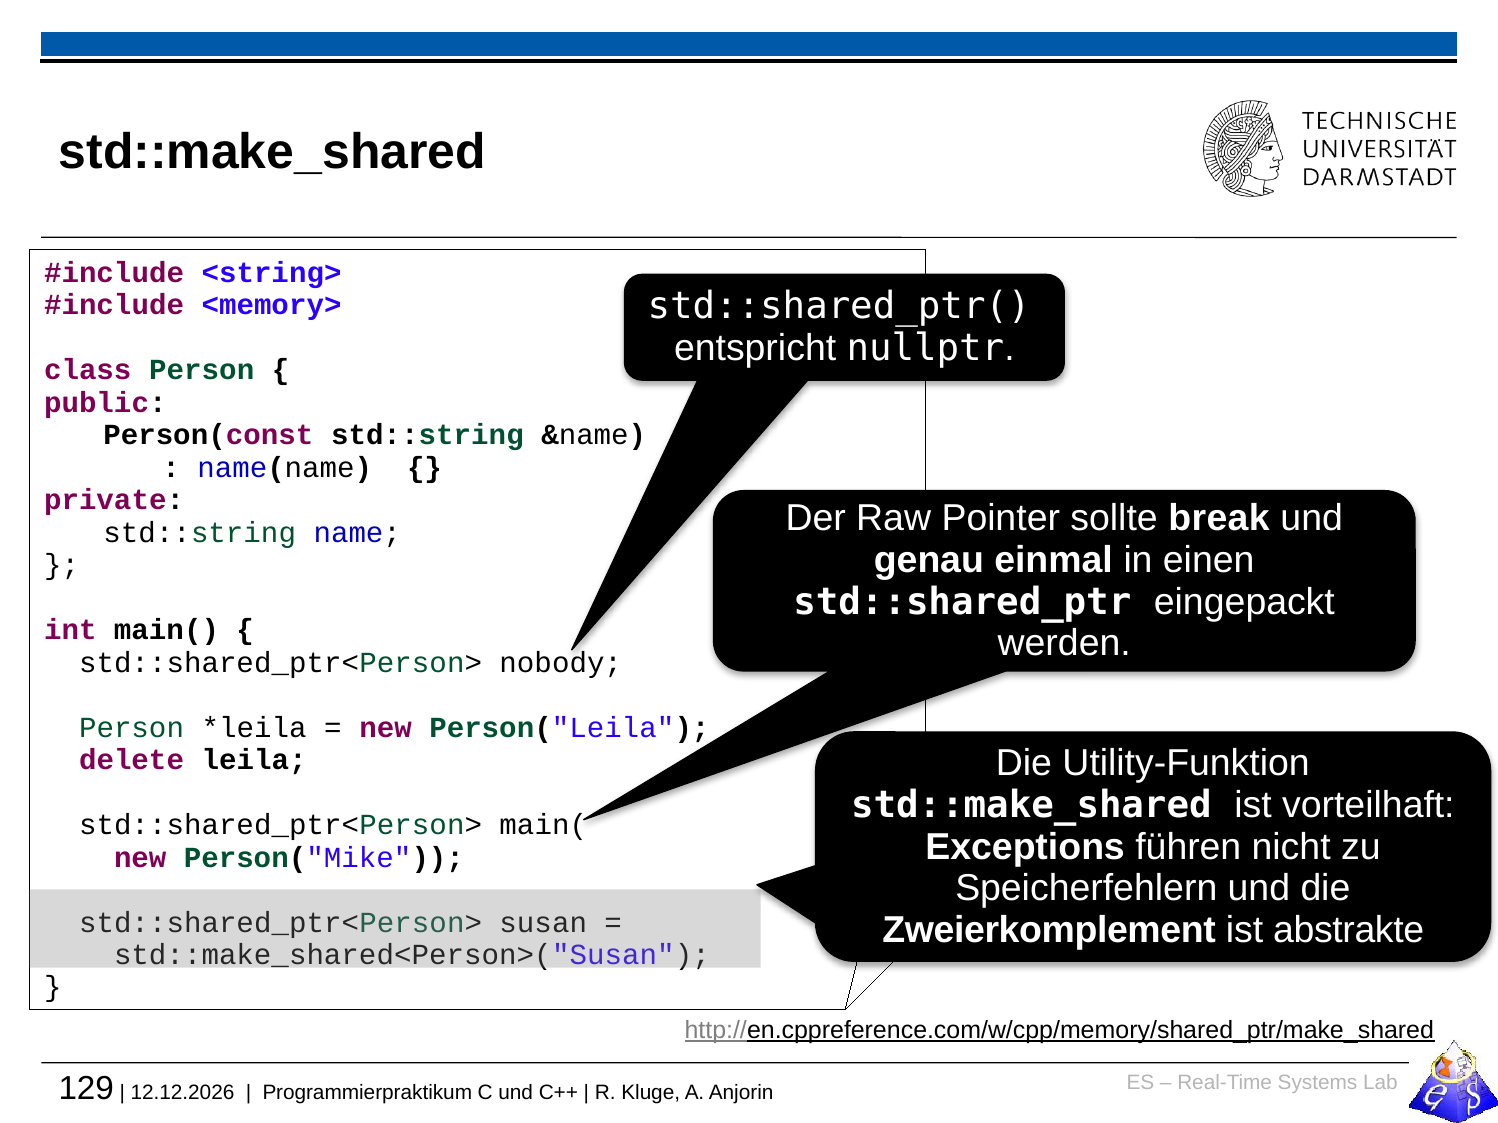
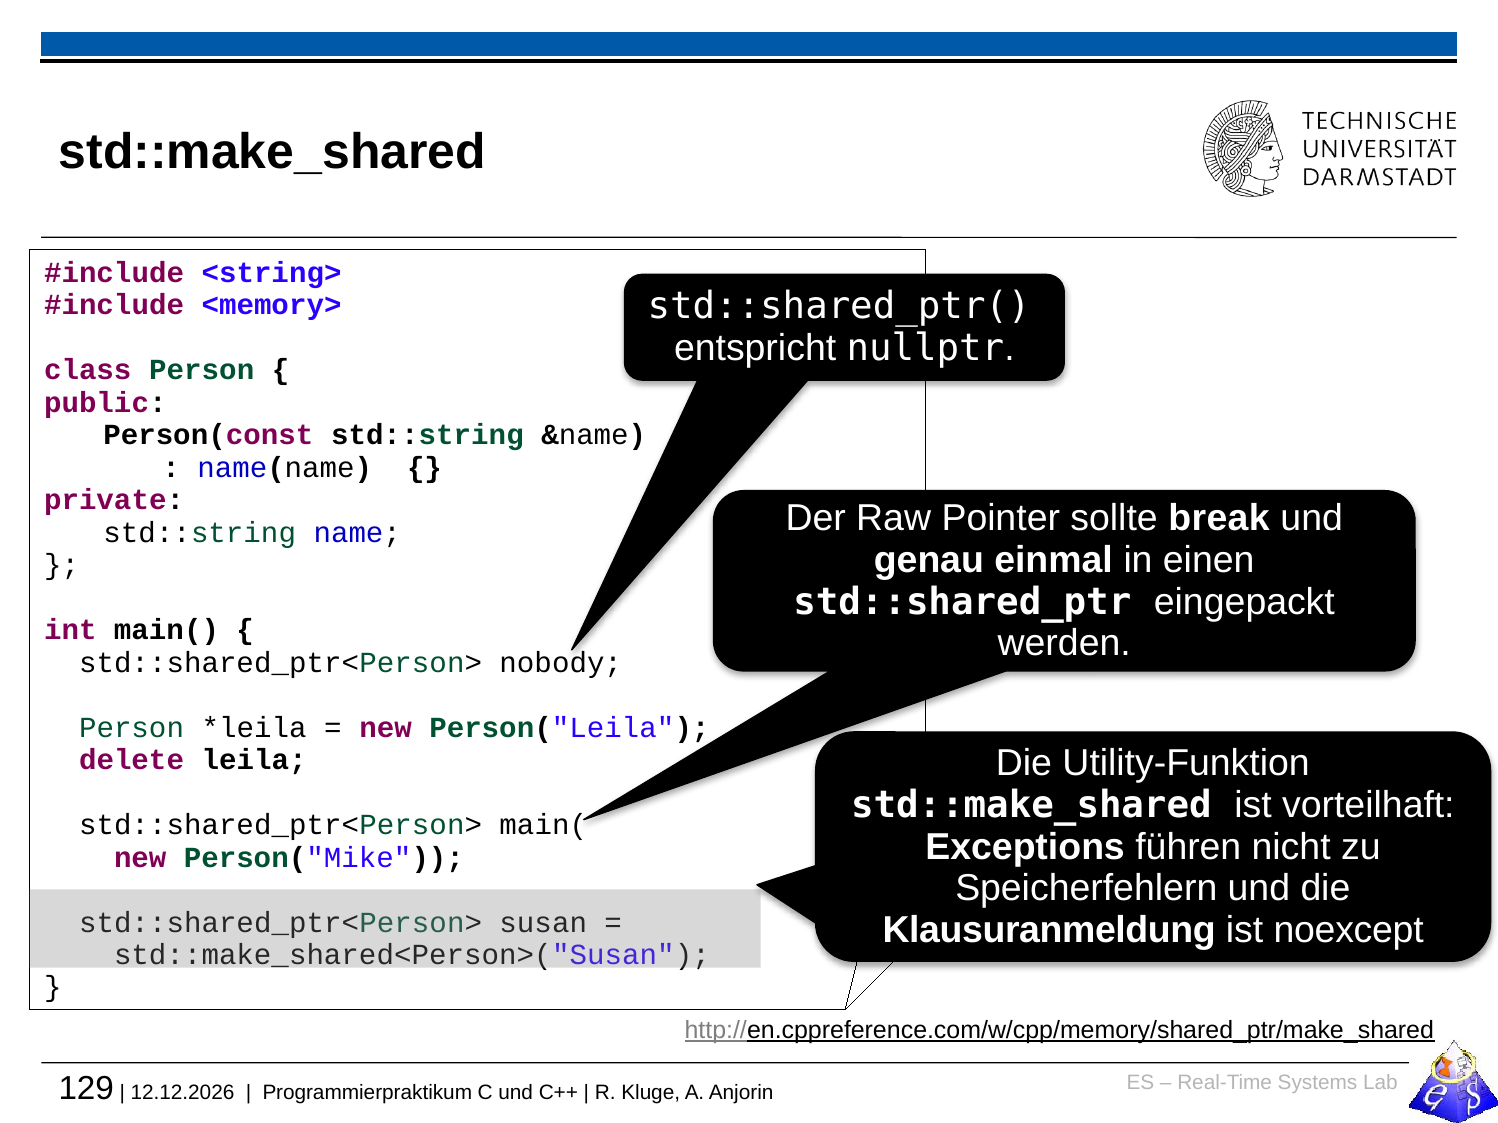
Zweierkomplement: Zweierkomplement -> Klausuranmeldung
abstrakte: abstrakte -> noexcept
